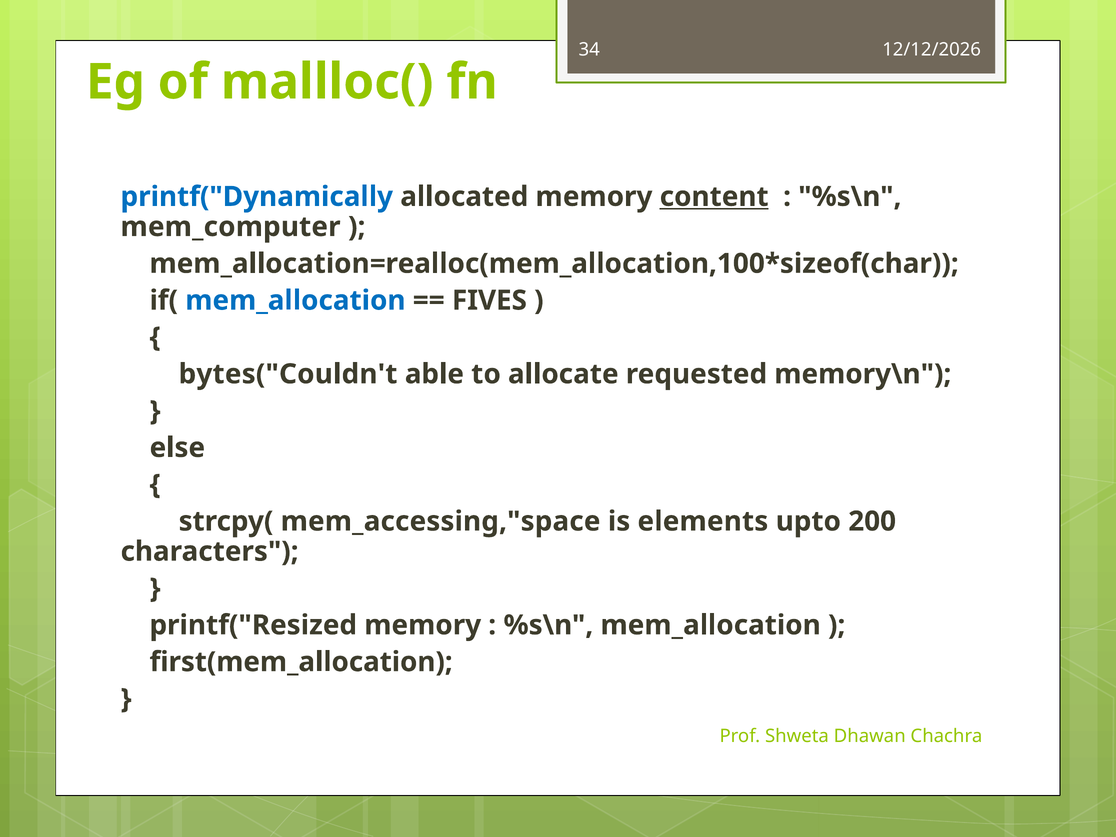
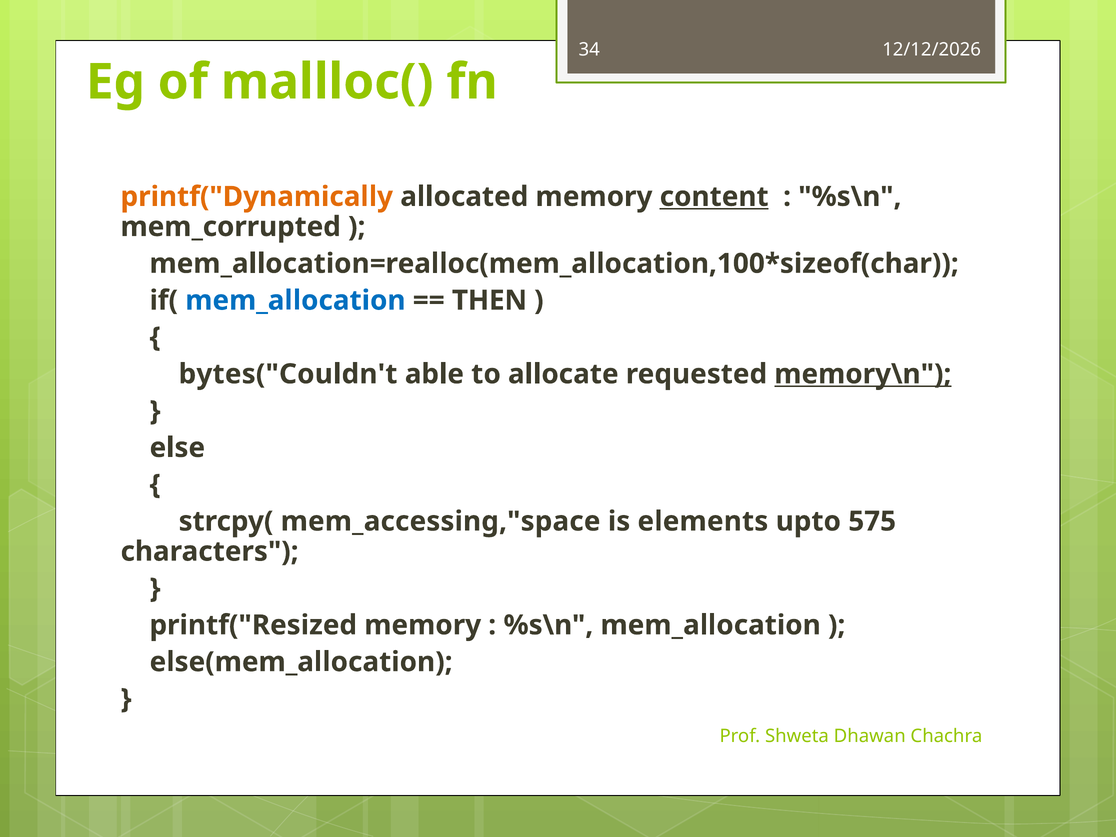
printf("Dynamically colour: blue -> orange
mem_computer: mem_computer -> mem_corrupted
FIVES: FIVES -> THEN
memory\n underline: none -> present
200: 200 -> 575
first(mem_allocation: first(mem_allocation -> else(mem_allocation
